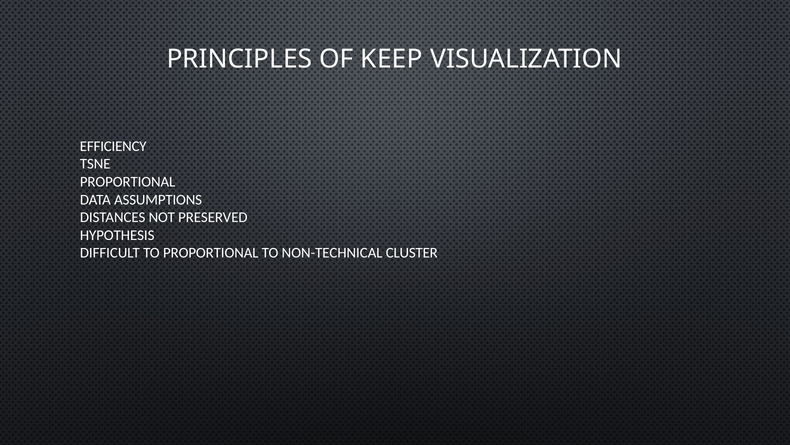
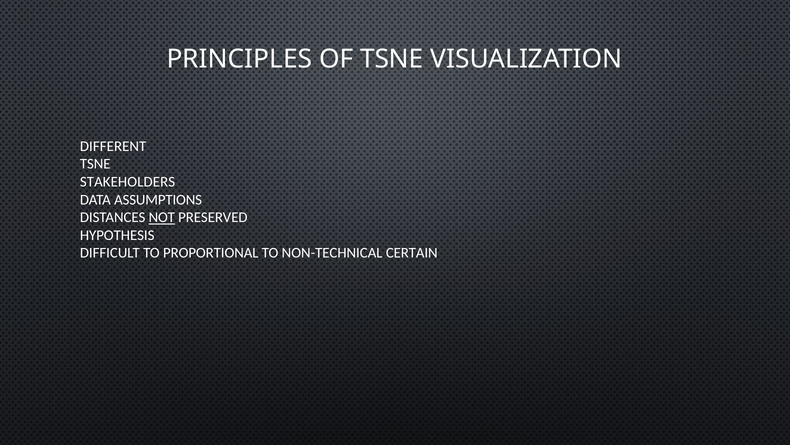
OF KEEP: KEEP -> TSNE
EFFICIENCY: EFFICIENCY -> DIFFERENT
PROPORTIONAL at (128, 182): PROPORTIONAL -> STAKEHOLDERS
NOT underline: none -> present
CLUSTER: CLUSTER -> CERTAIN
